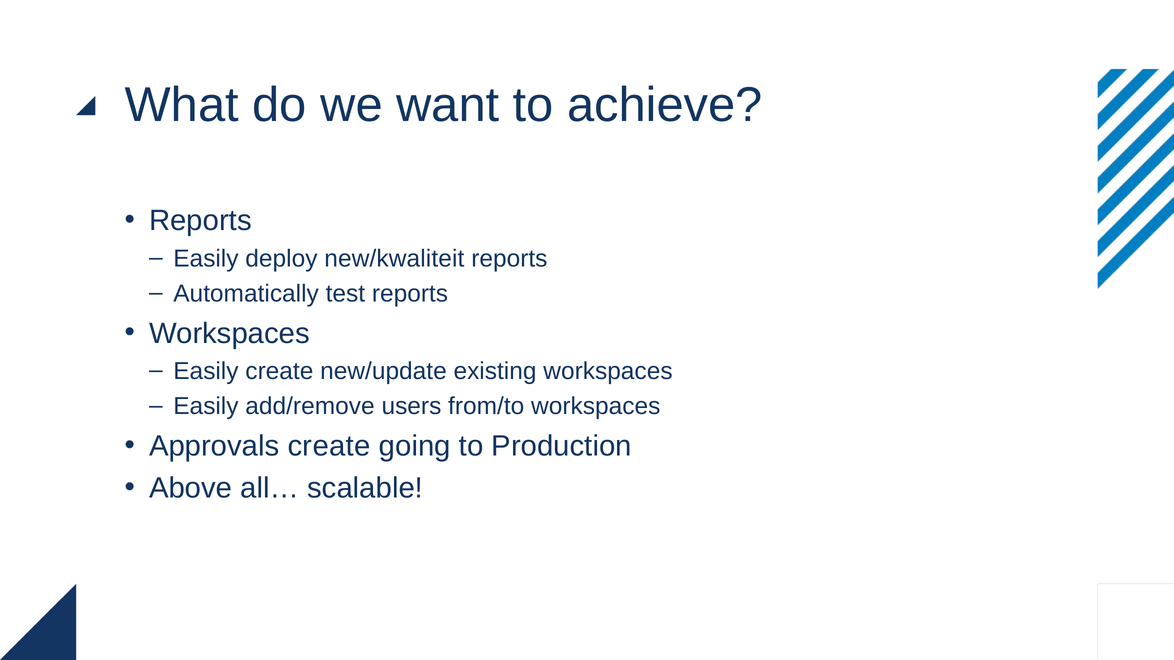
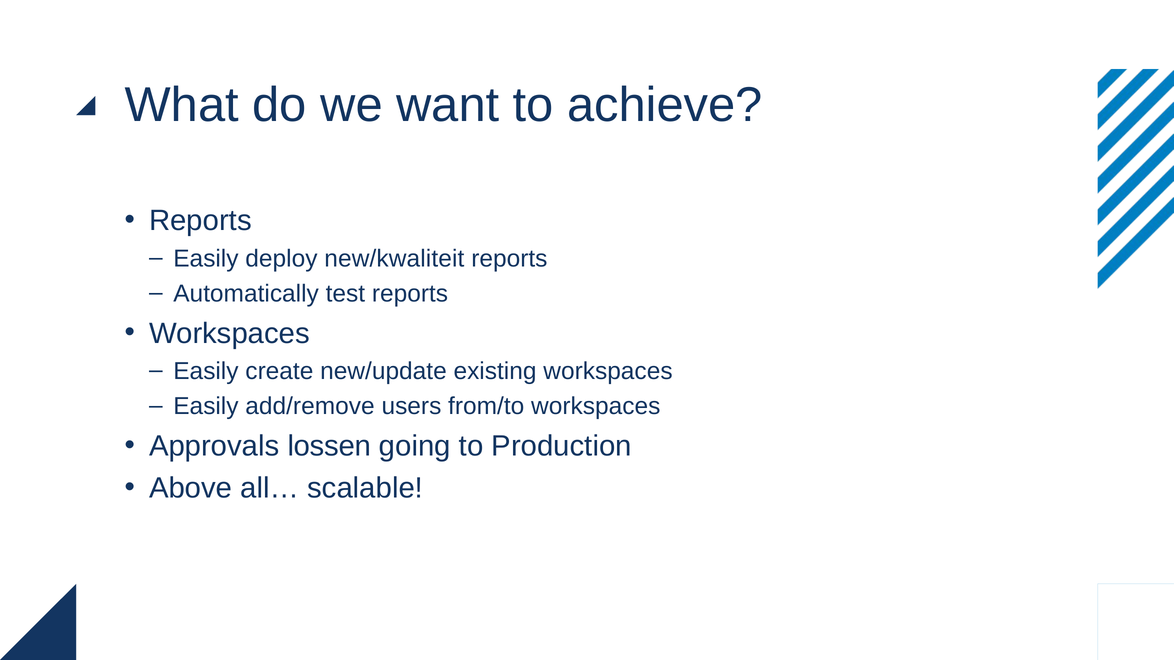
Approvals create: create -> lossen
